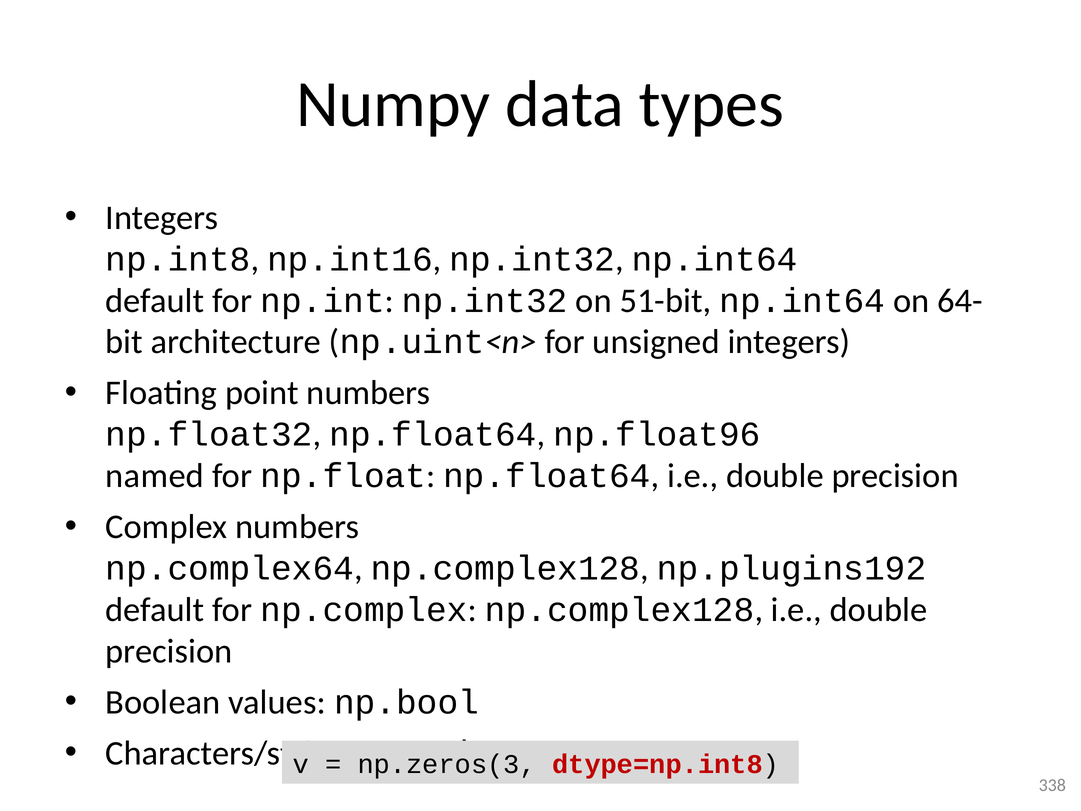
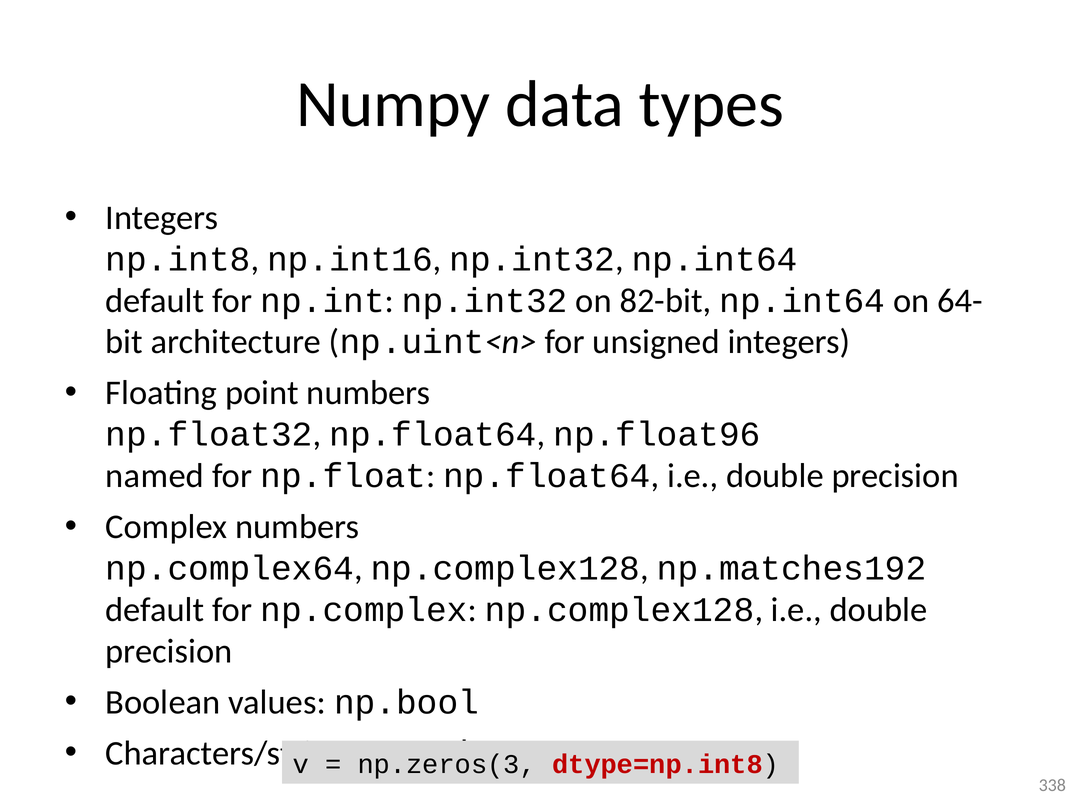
51-bit: 51-bit -> 82-bit
np.plugins192: np.plugins192 -> np.matches192
